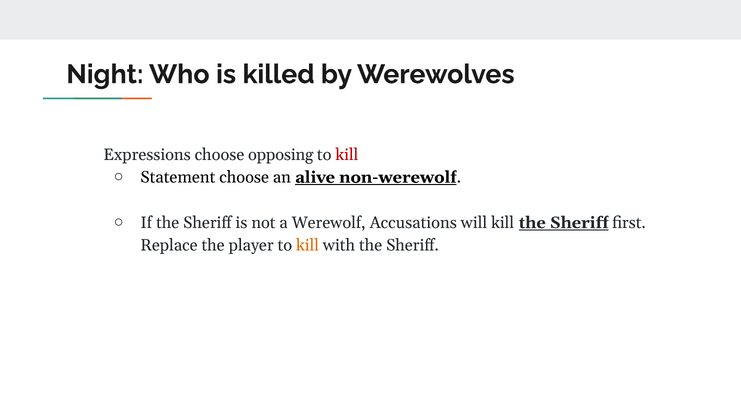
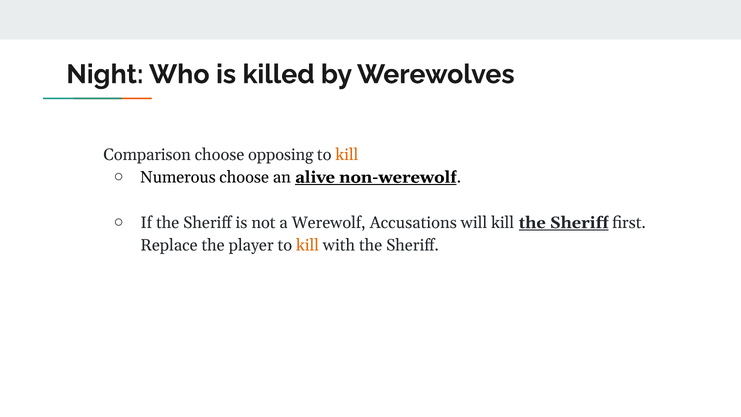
Expressions: Expressions -> Comparison
kill at (347, 155) colour: red -> orange
Statement: Statement -> Numerous
